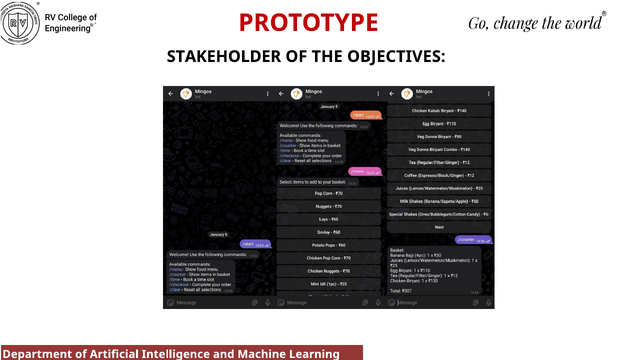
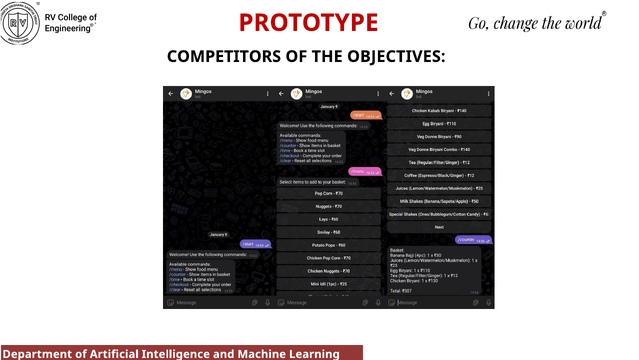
STAKEHOLDER: STAKEHOLDER -> COMPETITORS
